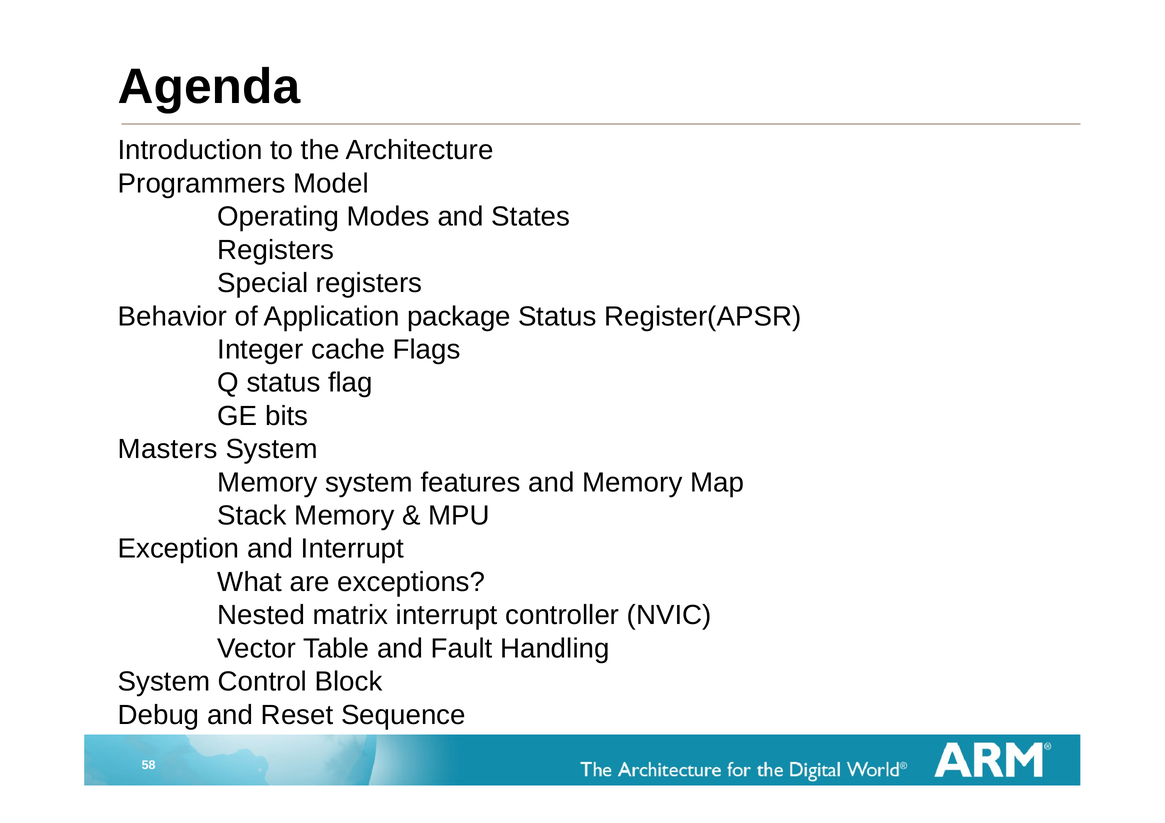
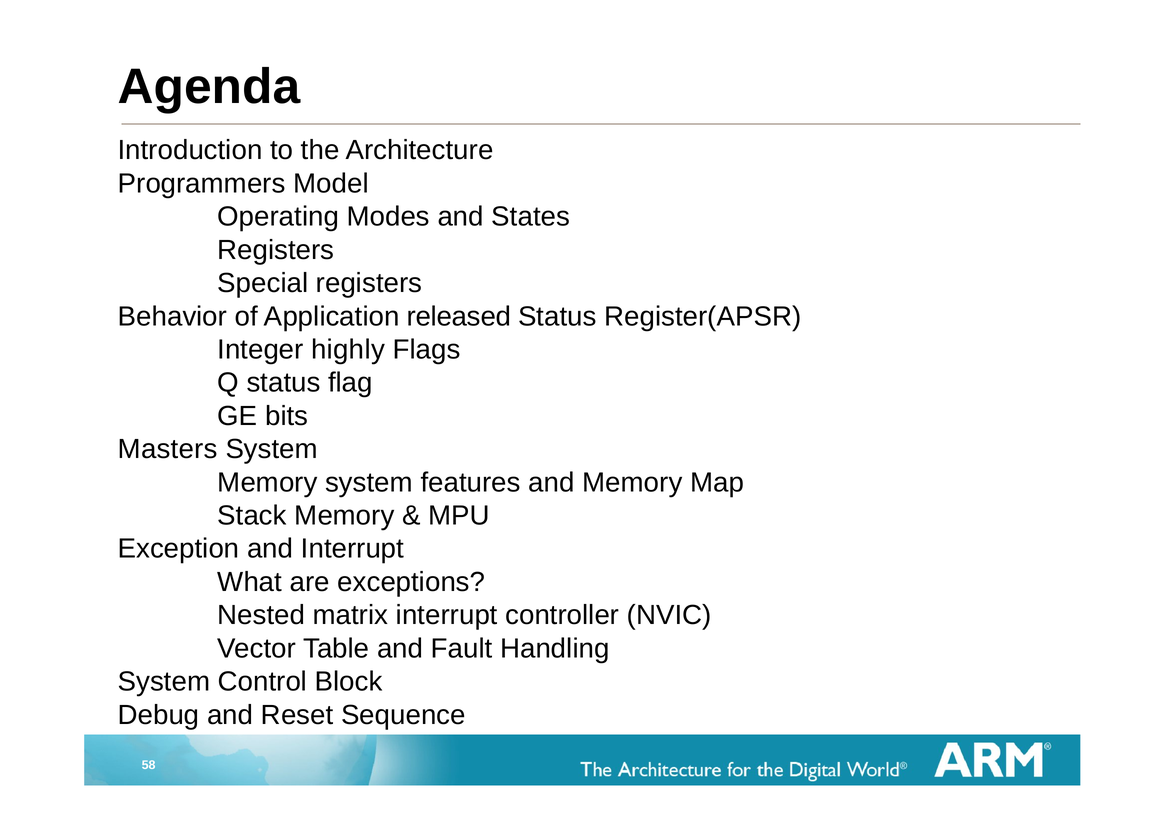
package: package -> released
cache: cache -> highly
